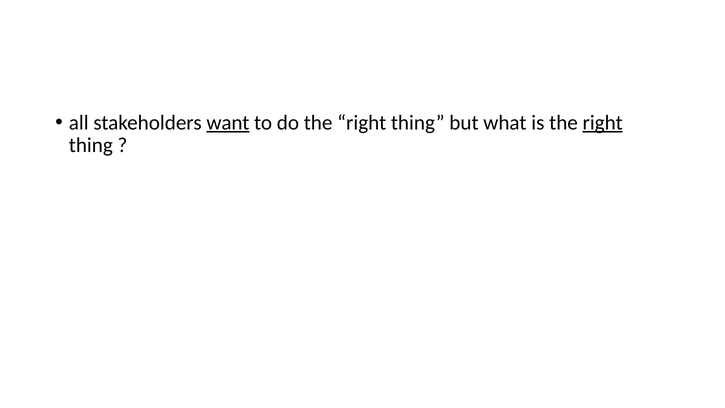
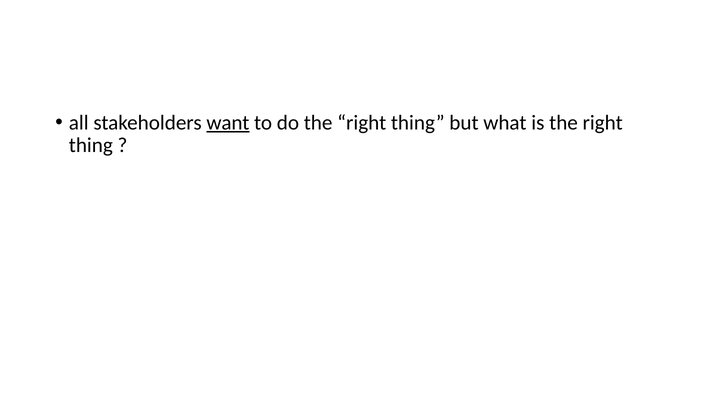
right at (603, 123) underline: present -> none
